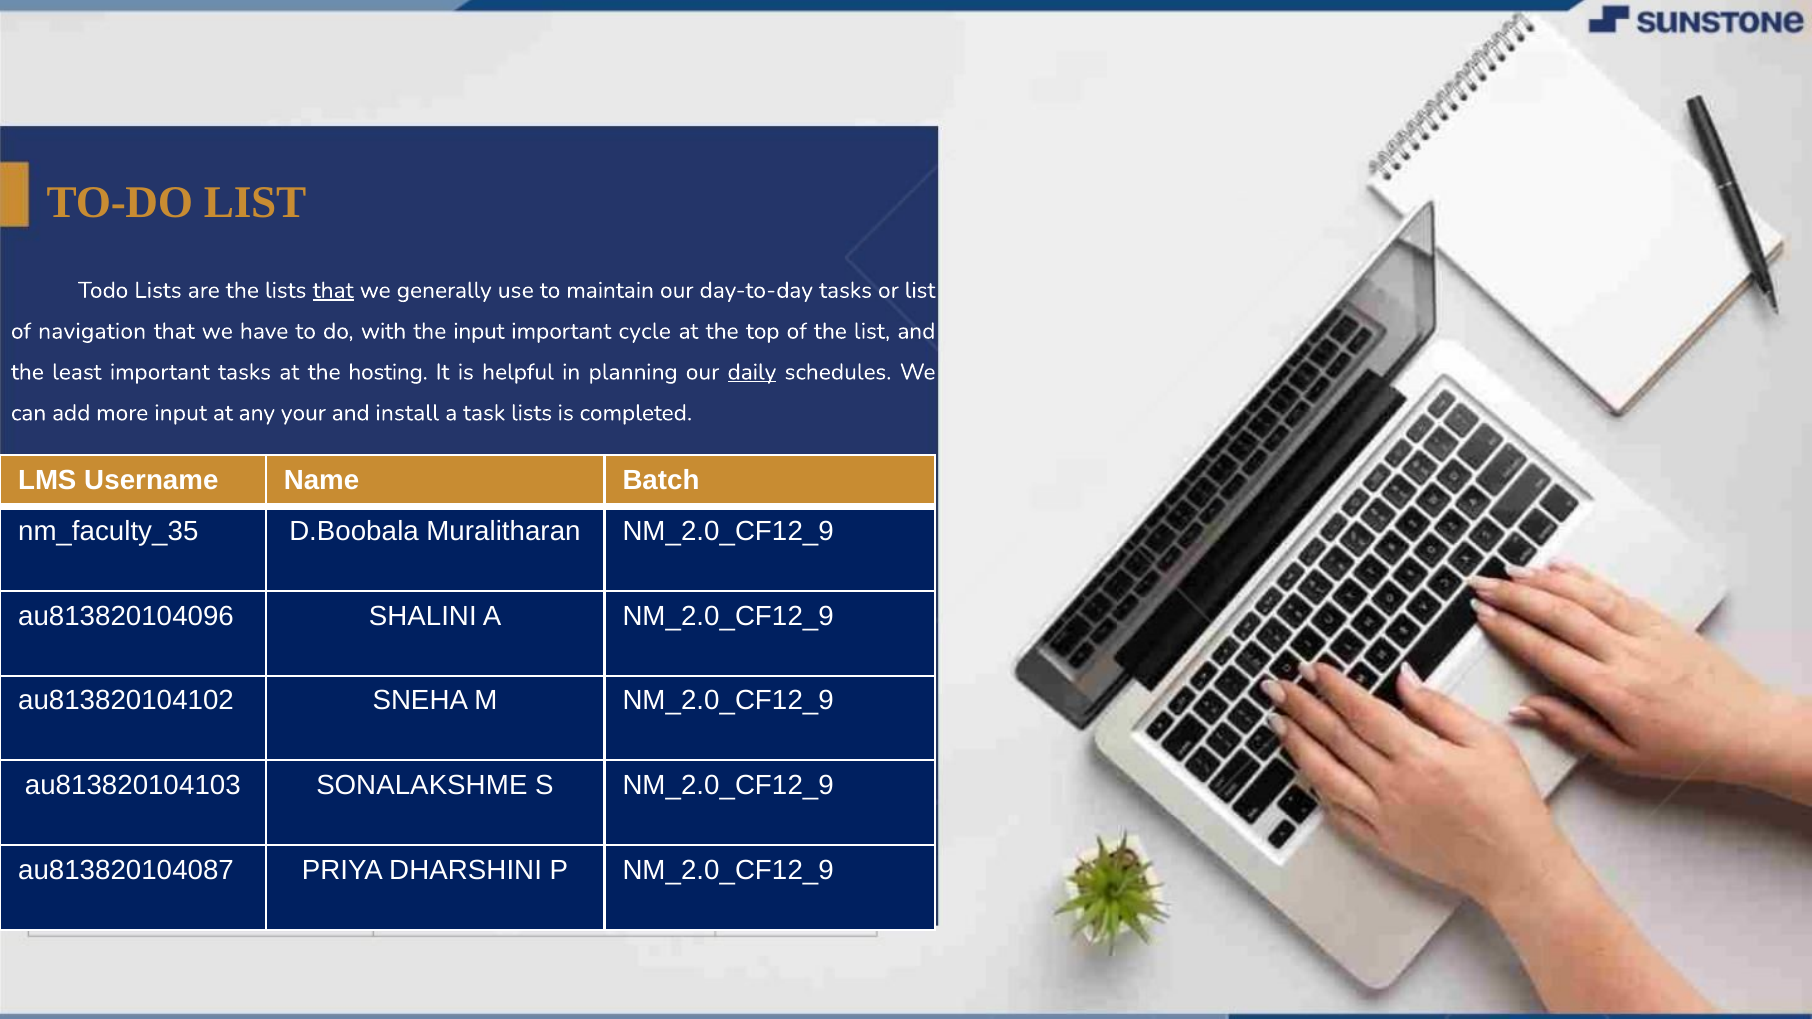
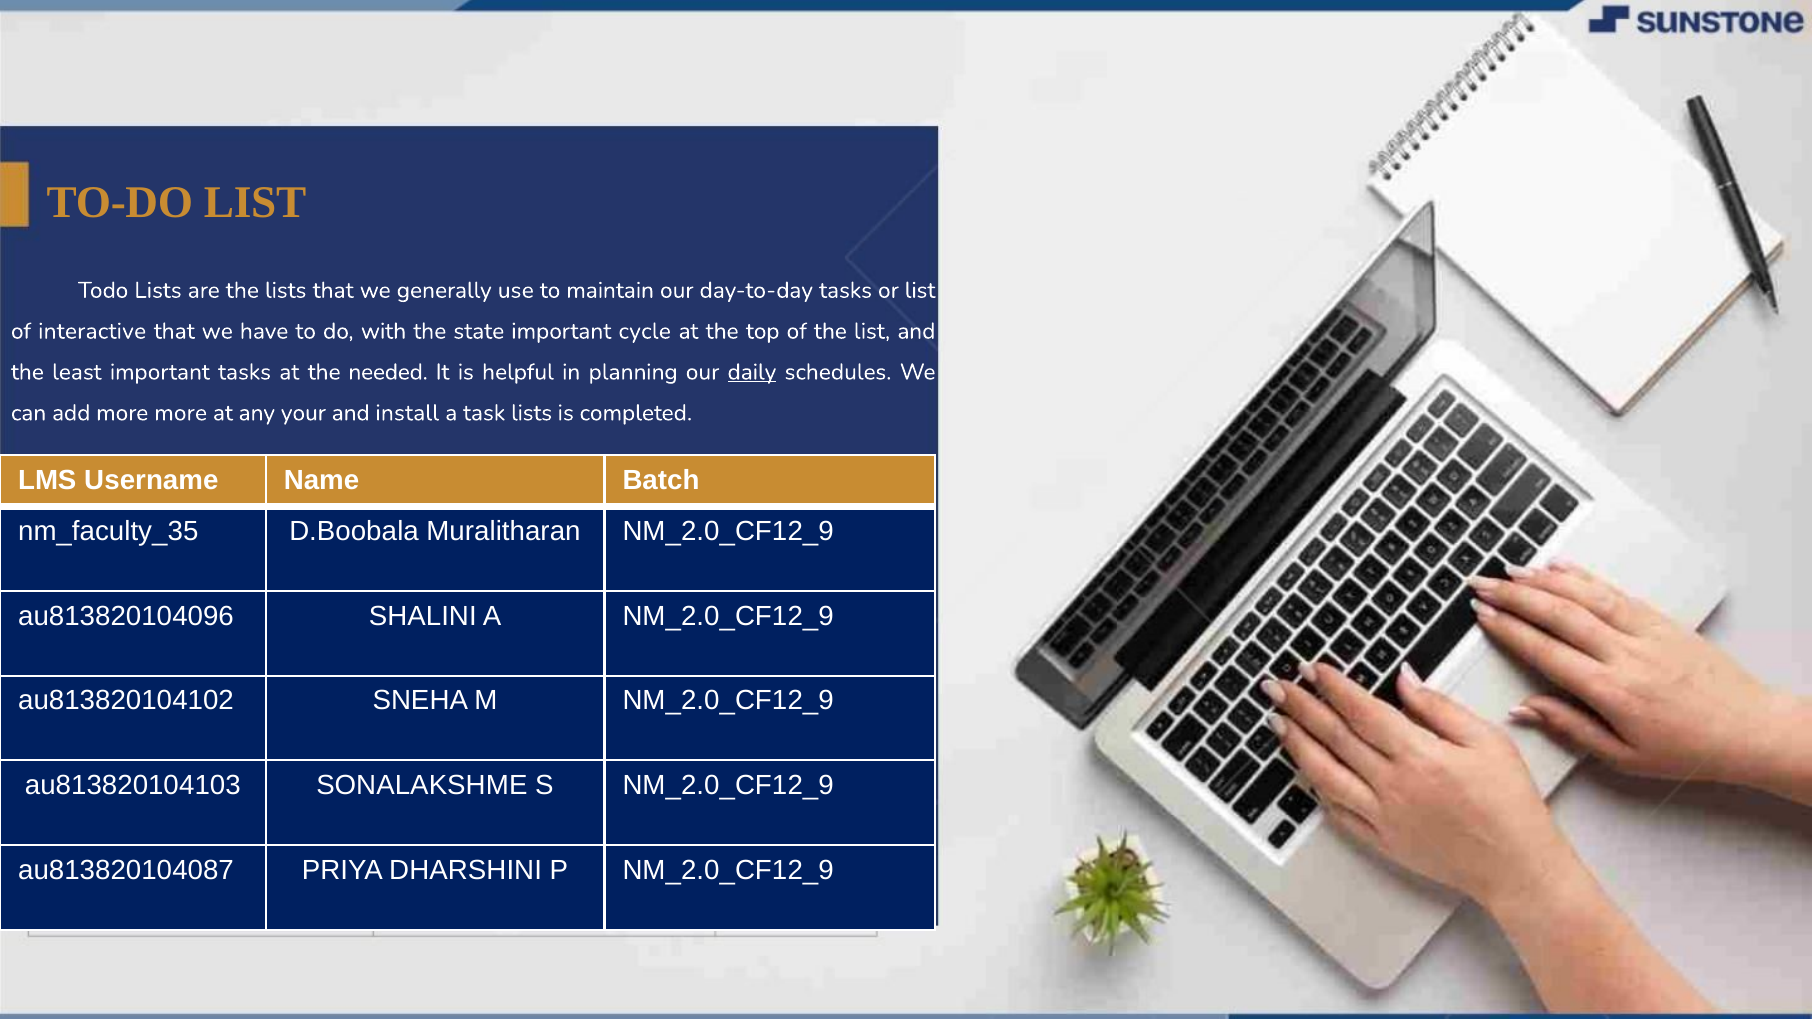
that at (333, 290) underline: present -> none
navigation: navigation -> interactive
the input: input -> state
hosting: hosting -> needed
more input: input -> more
